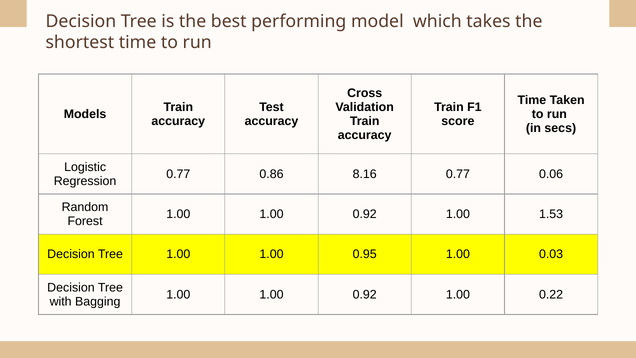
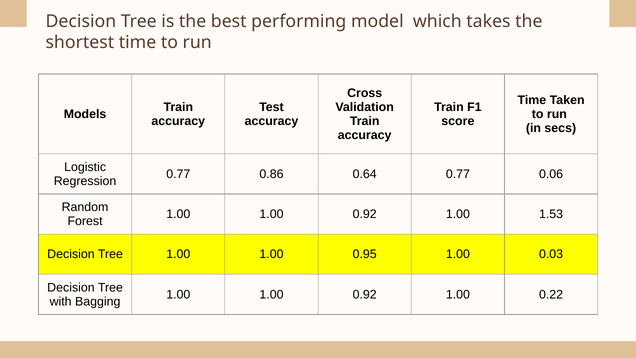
8.16: 8.16 -> 0.64
